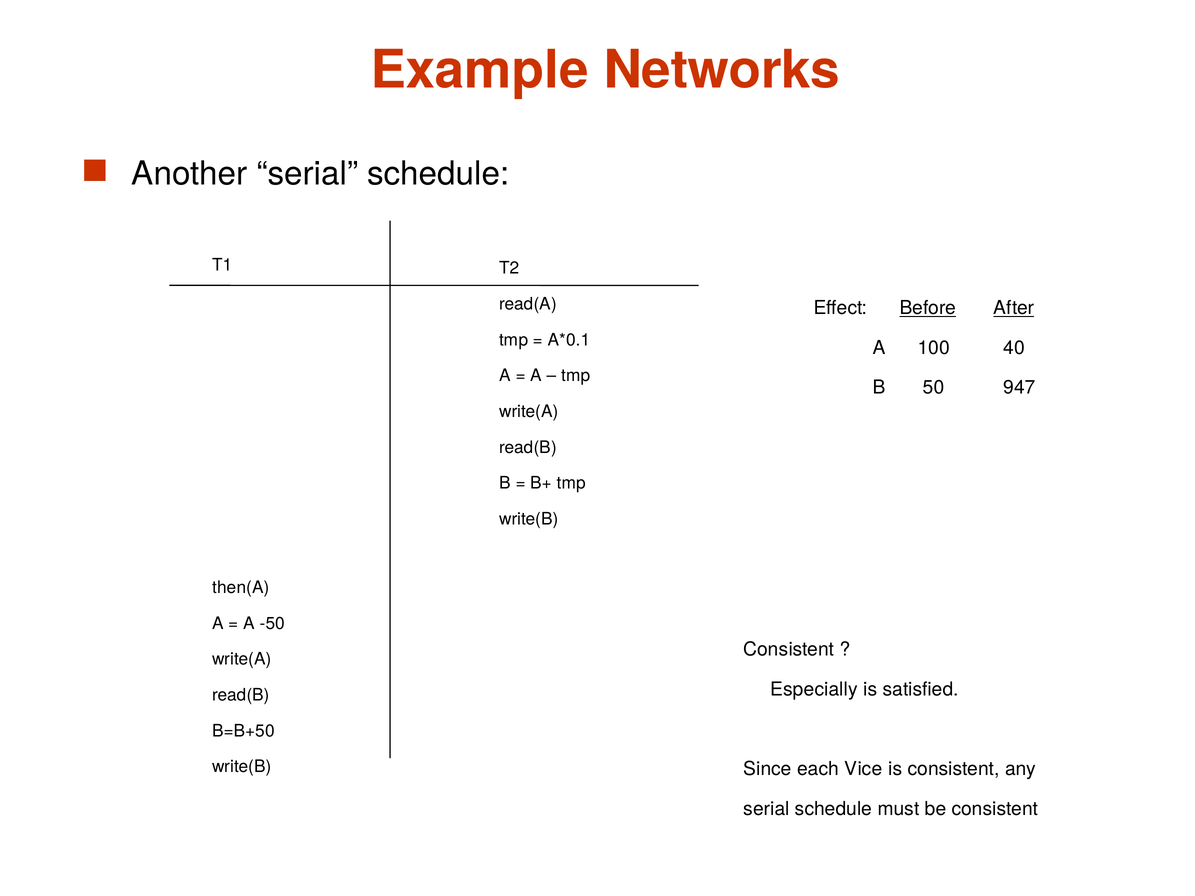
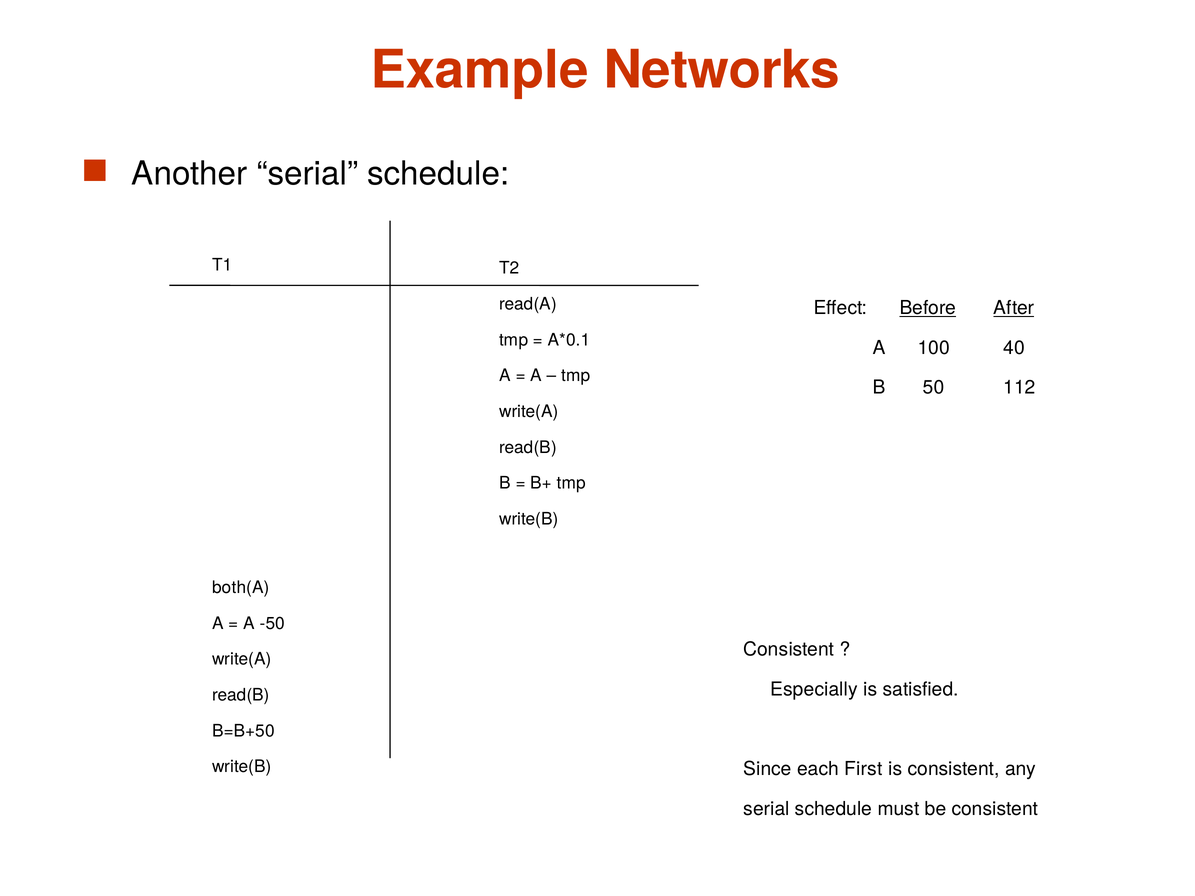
947: 947 -> 112
then(A: then(A -> both(A
Vice: Vice -> First
